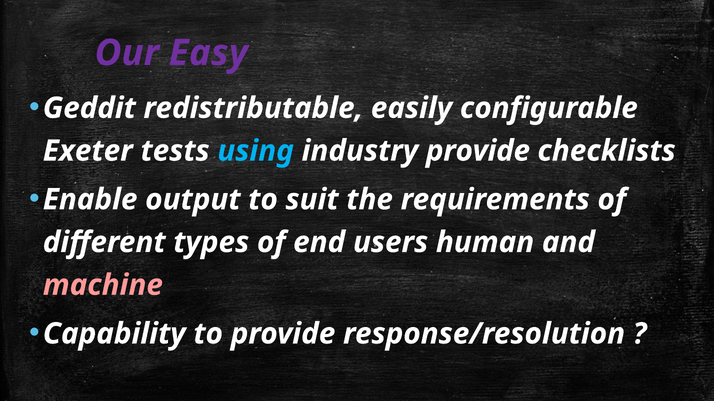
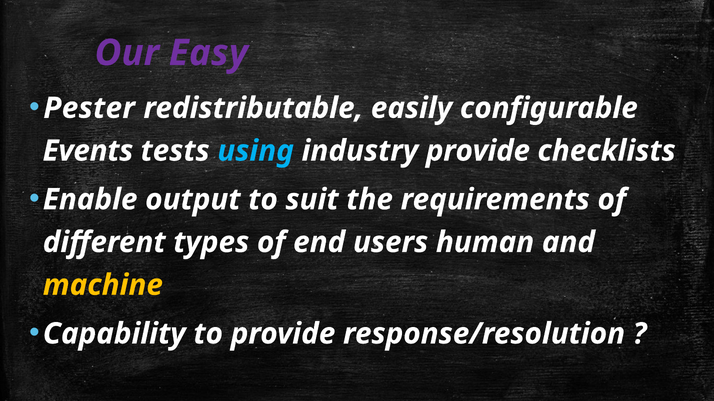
Geddit: Geddit -> Pester
Exeter: Exeter -> Events
machine colour: pink -> yellow
